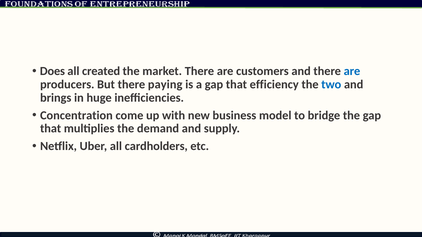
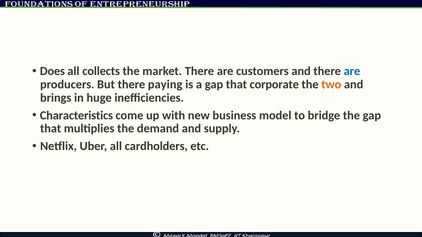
created: created -> collects
efficiency: efficiency -> corporate
two colour: blue -> orange
Concentration: Concentration -> Characteristics
